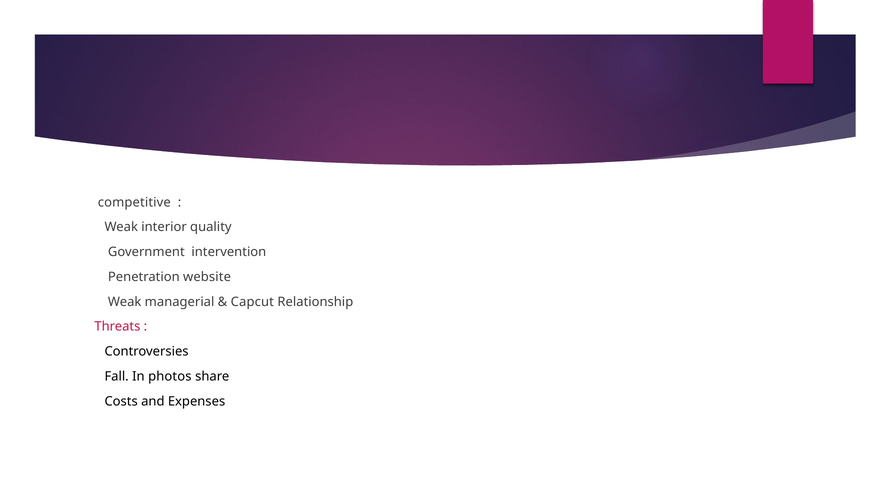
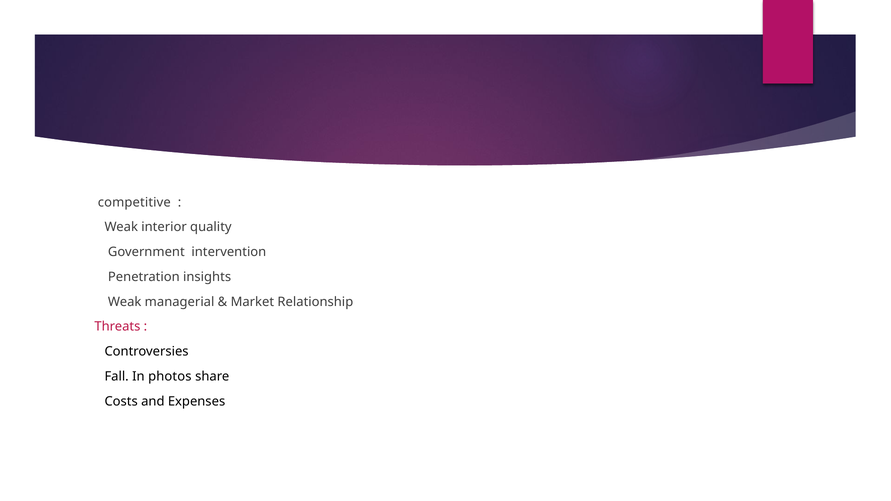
website: website -> insights
Capcut: Capcut -> Market
